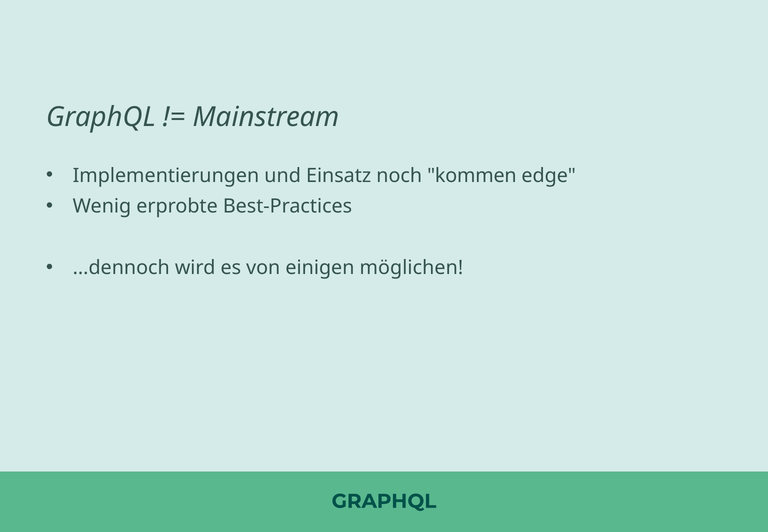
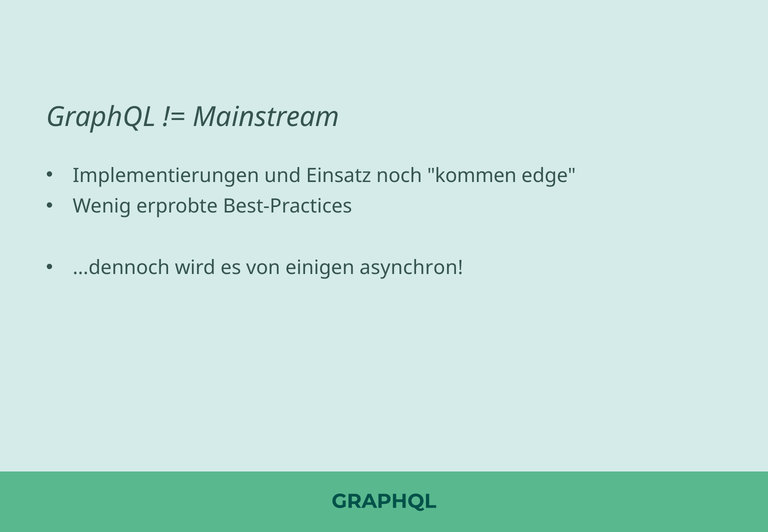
möglichen: möglichen -> asynchron
